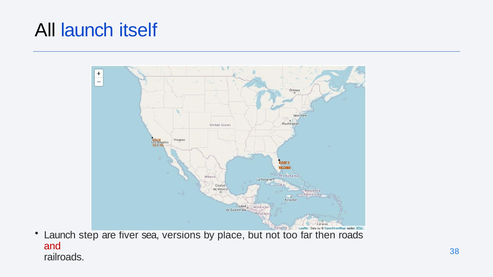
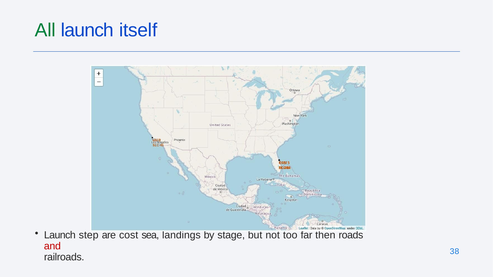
All colour: black -> green
fiver: fiver -> cost
versions: versions -> landings
place: place -> stage
